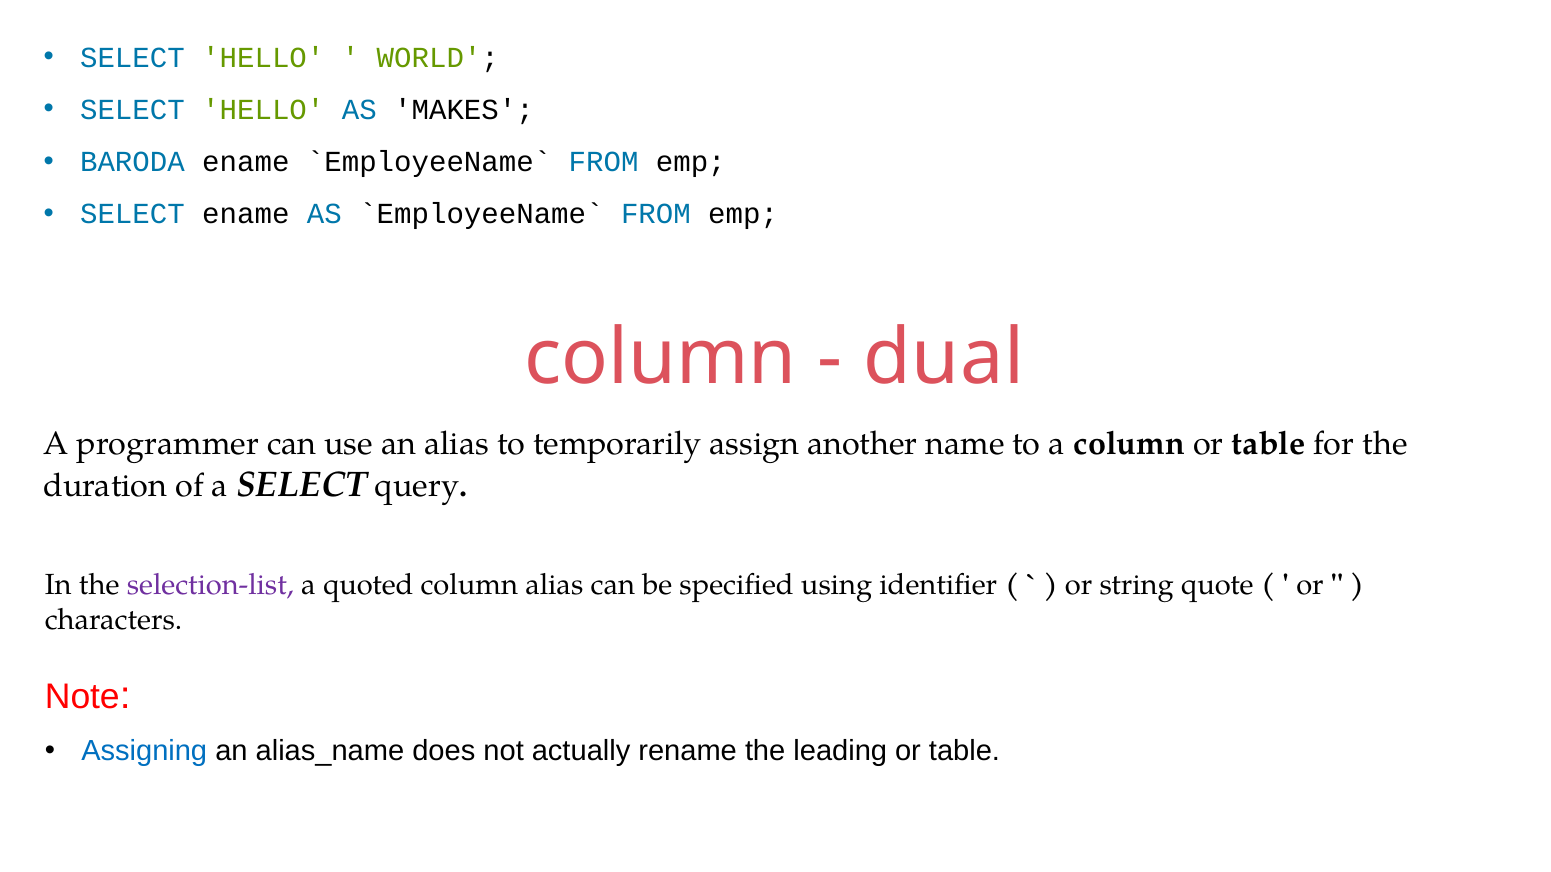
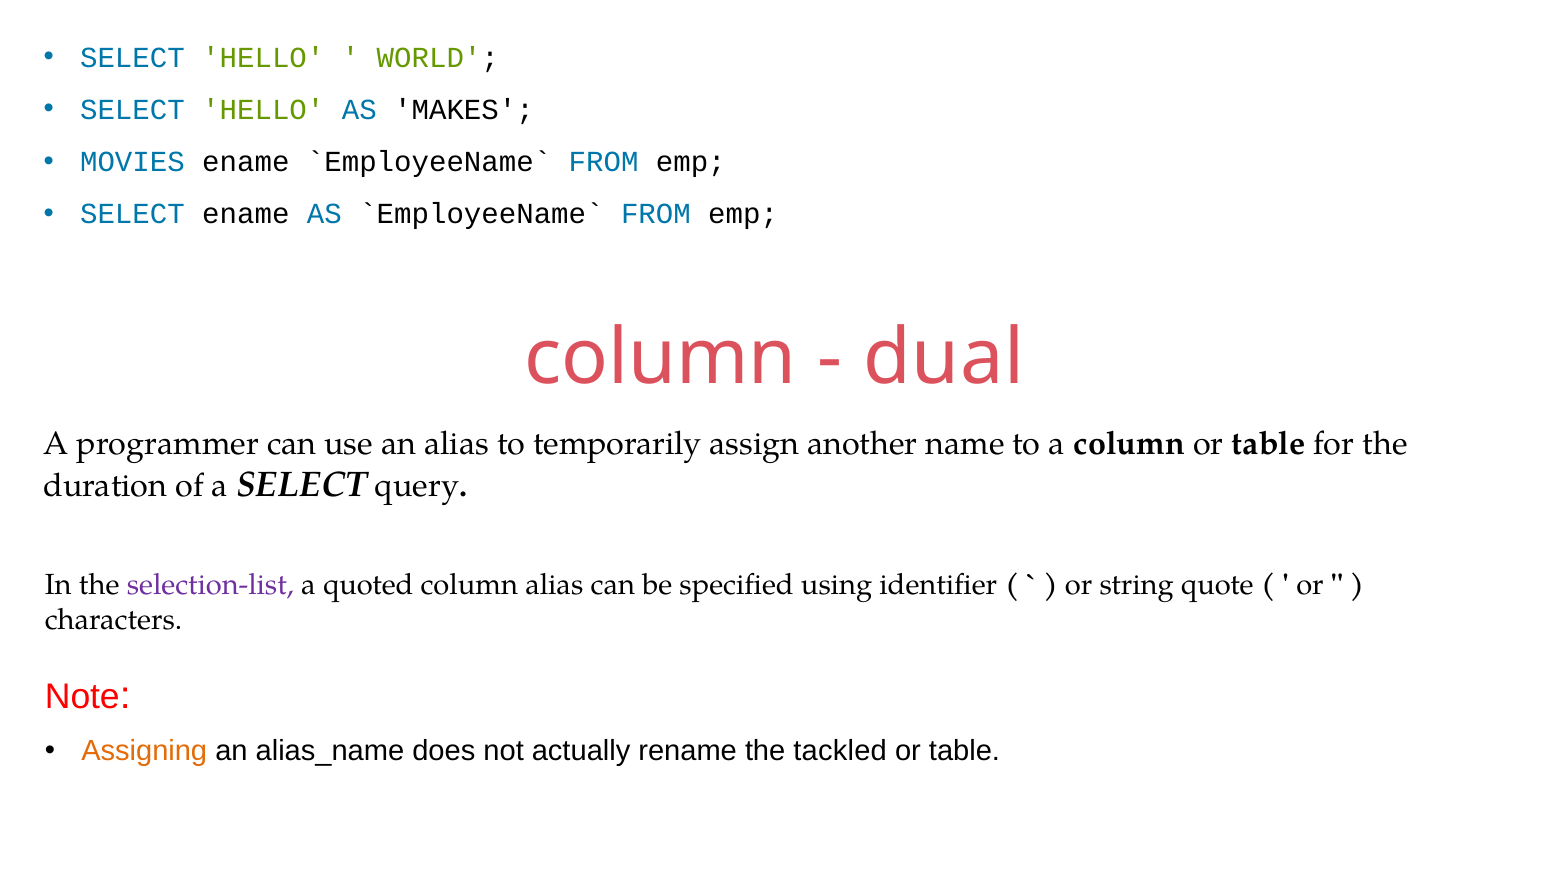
BARODA: BARODA -> MOVIES
Assigning colour: blue -> orange
leading: leading -> tackled
